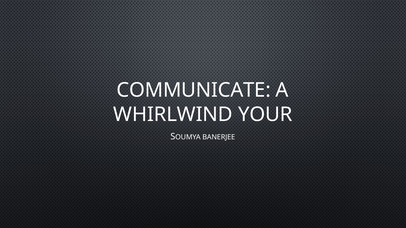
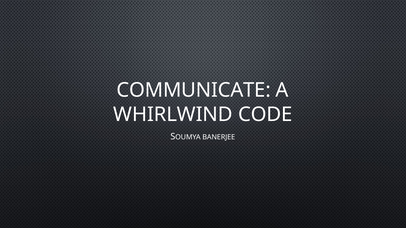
YOUR: YOUR -> CODE
